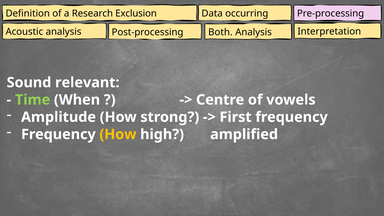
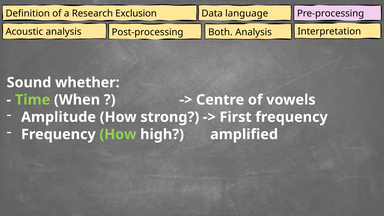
occurring: occurring -> language
relevant: relevant -> whether
How at (118, 134) colour: yellow -> light green
